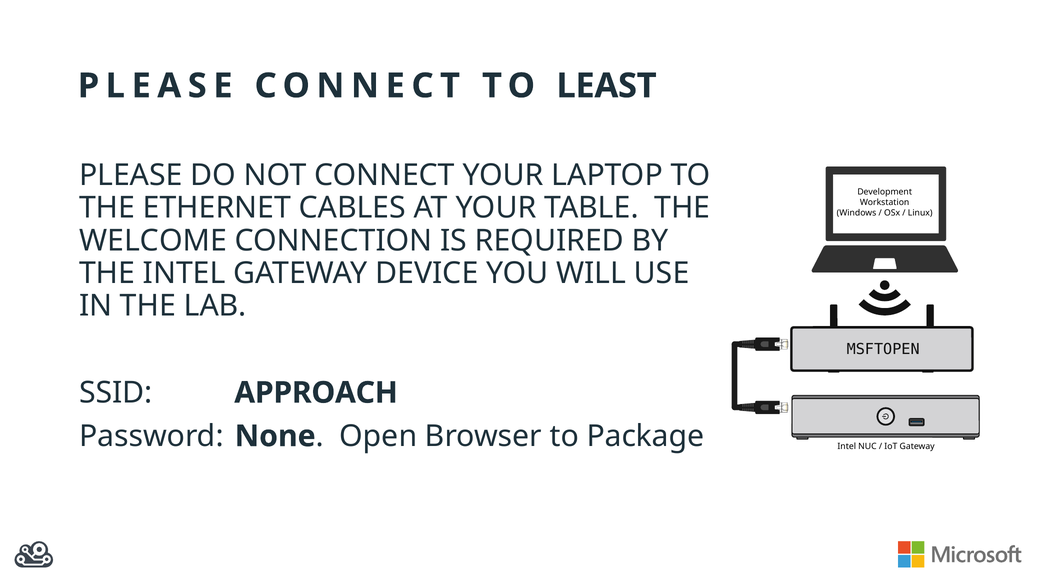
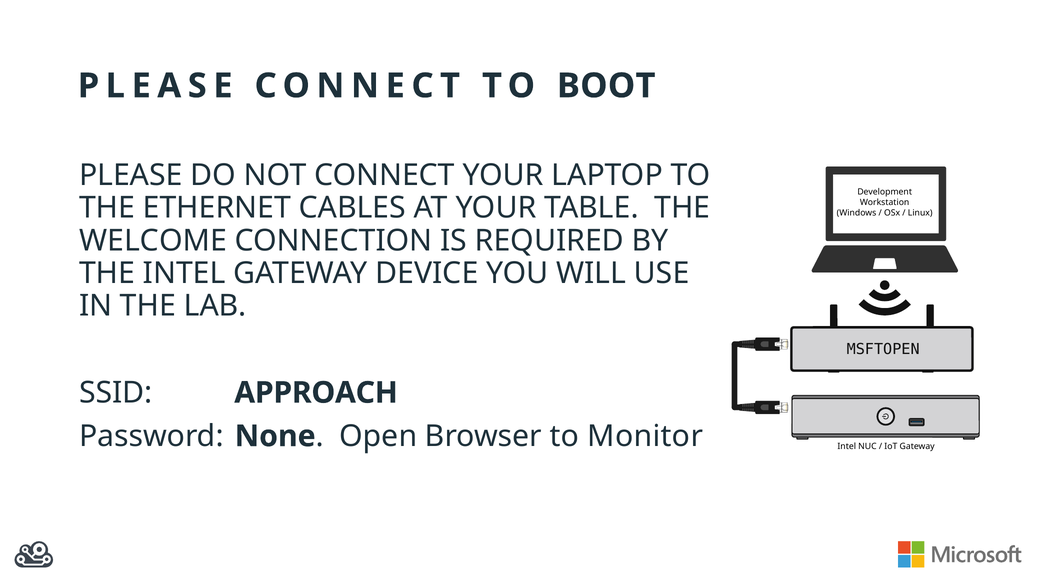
LEAST: LEAST -> BOOT
Package: Package -> Monitor
